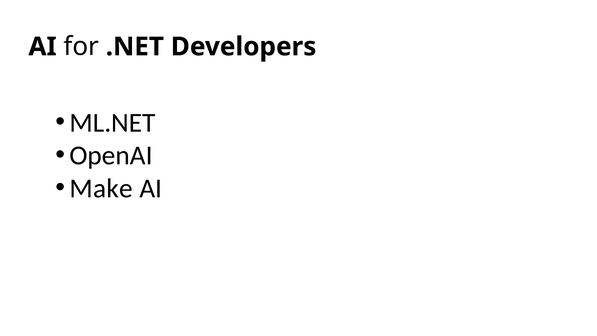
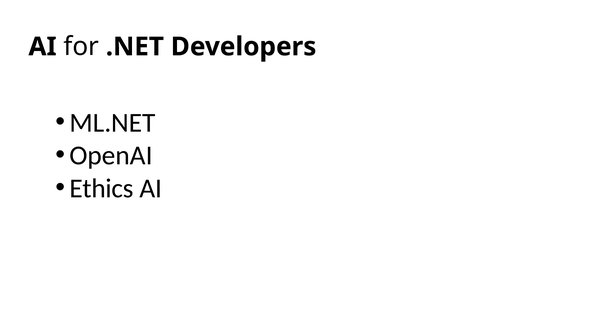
Make: Make -> Ethics
